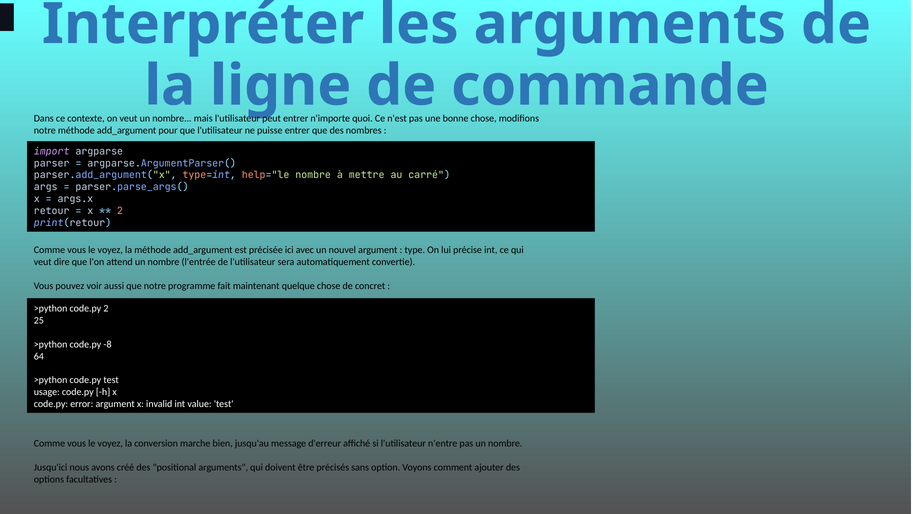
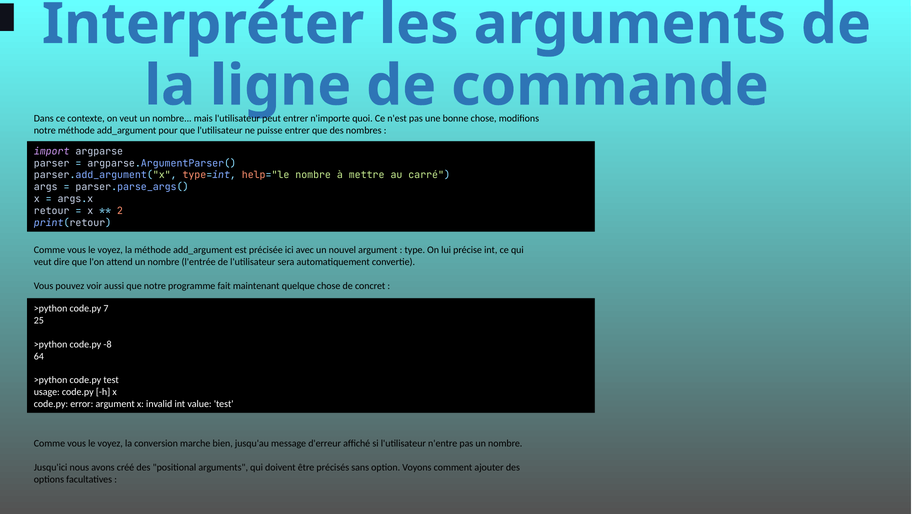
code.py 2: 2 -> 7
